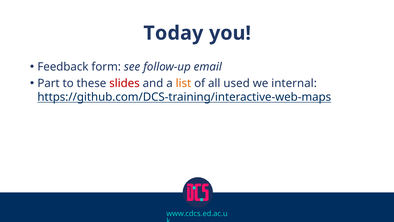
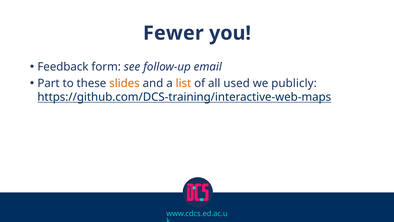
Today: Today -> Fewer
slides colour: red -> orange
internal: internal -> publicly
